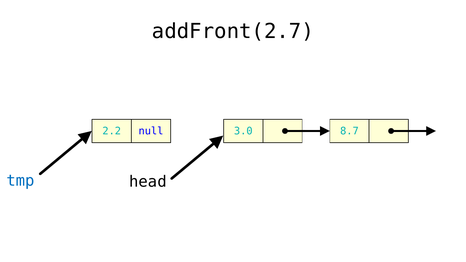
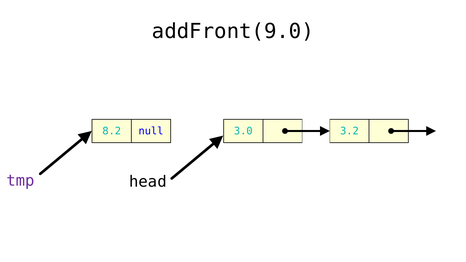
addFront(2.7: addFront(2.7 -> addFront(9.0
2.2: 2.2 -> 8.2
8.7: 8.7 -> 3.2
tmp colour: blue -> purple
